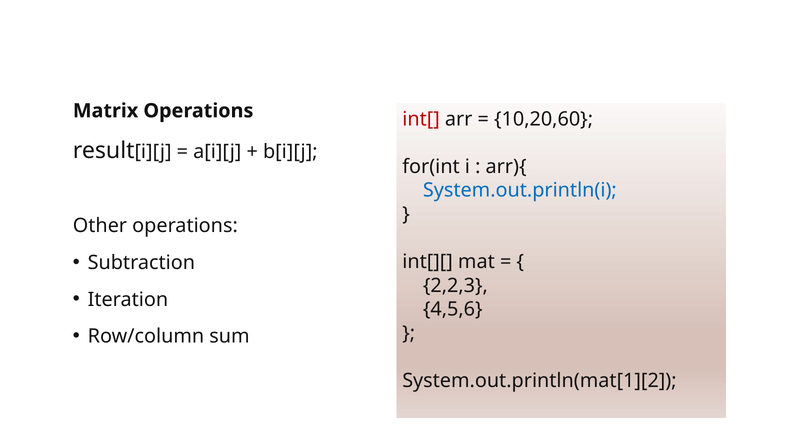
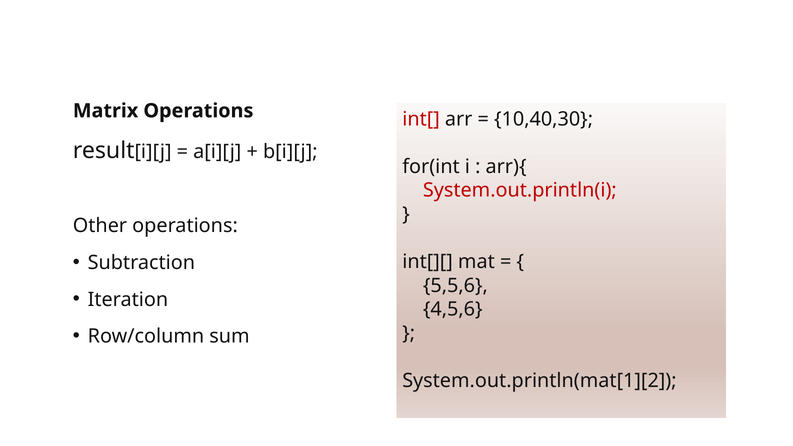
10,20,60: 10,20,60 -> 10,40,30
System.out.println(i colour: blue -> red
2,2,3: 2,2,3 -> 5,5,6
